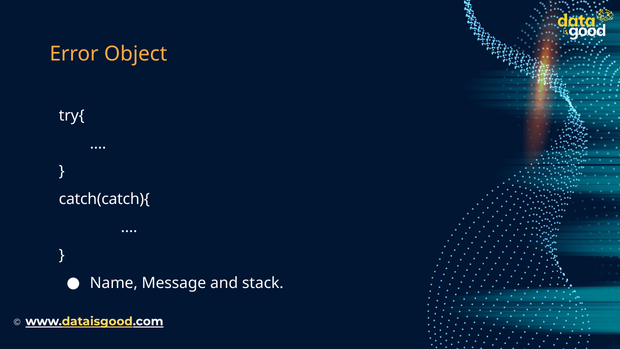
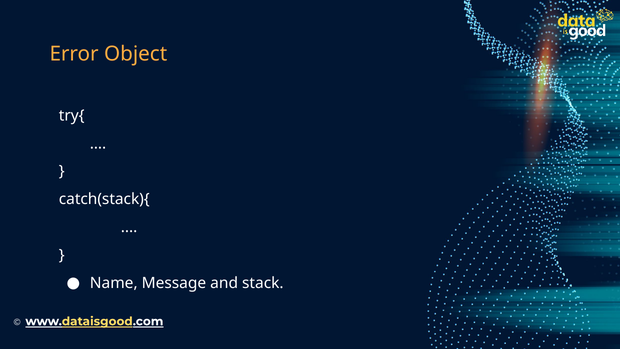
catch(catch){: catch(catch){ -> catch(stack){
